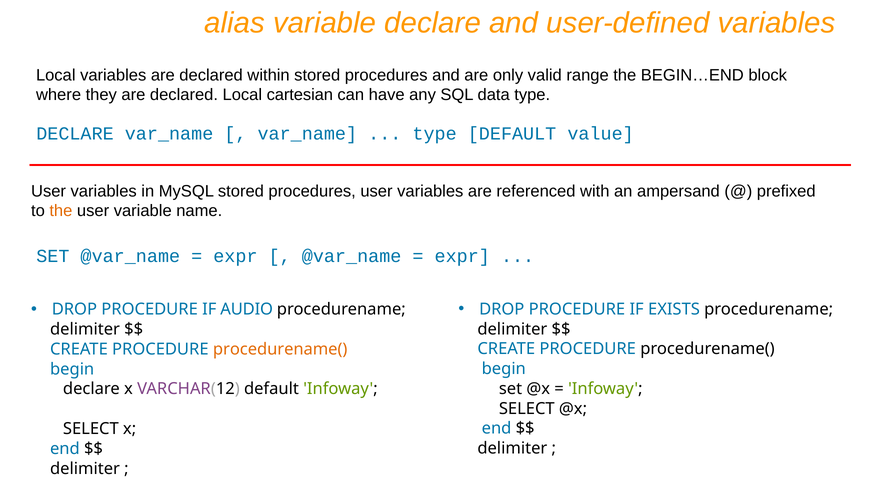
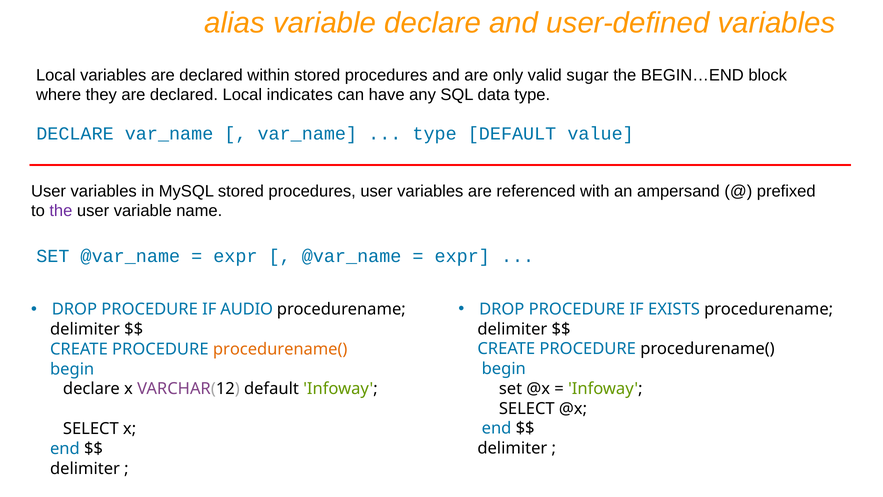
range: range -> sugar
cartesian: cartesian -> indicates
the at (61, 211) colour: orange -> purple
